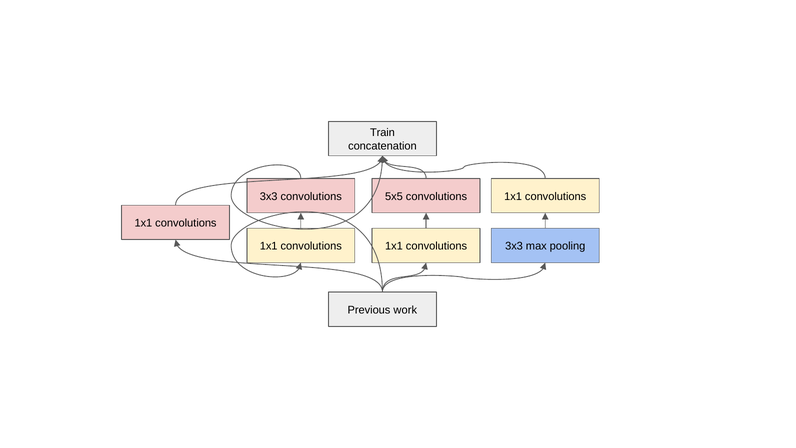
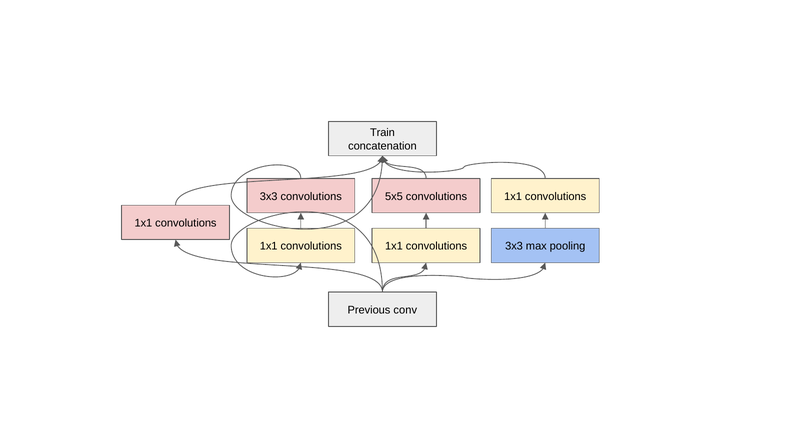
work: work -> conv
